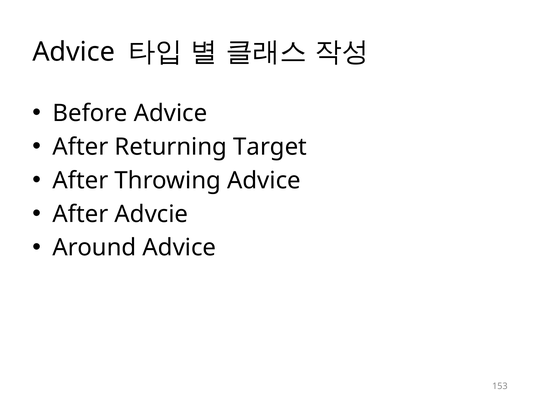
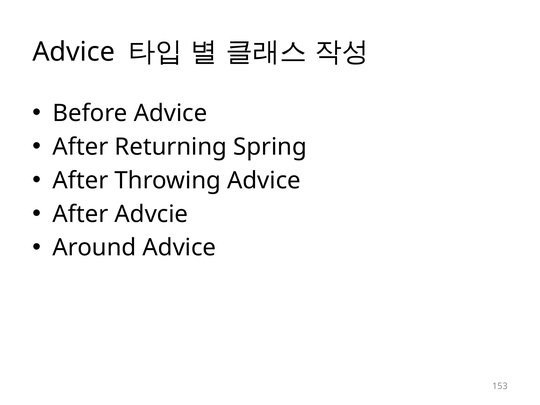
Target: Target -> Spring
